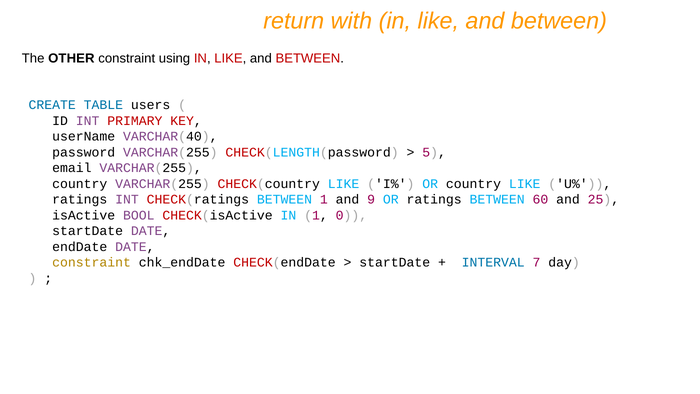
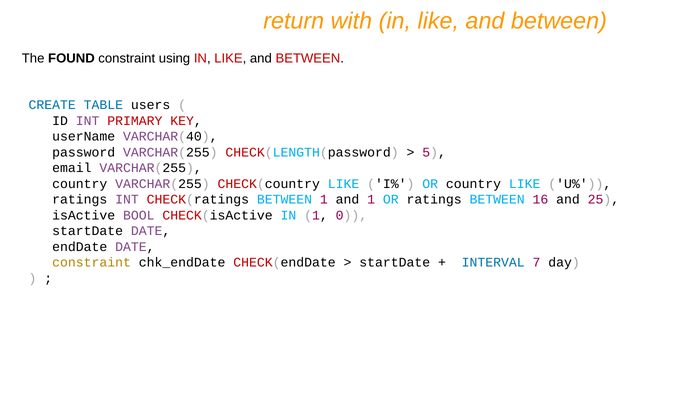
OTHER: OTHER -> FOUND
and 9: 9 -> 1
60: 60 -> 16
